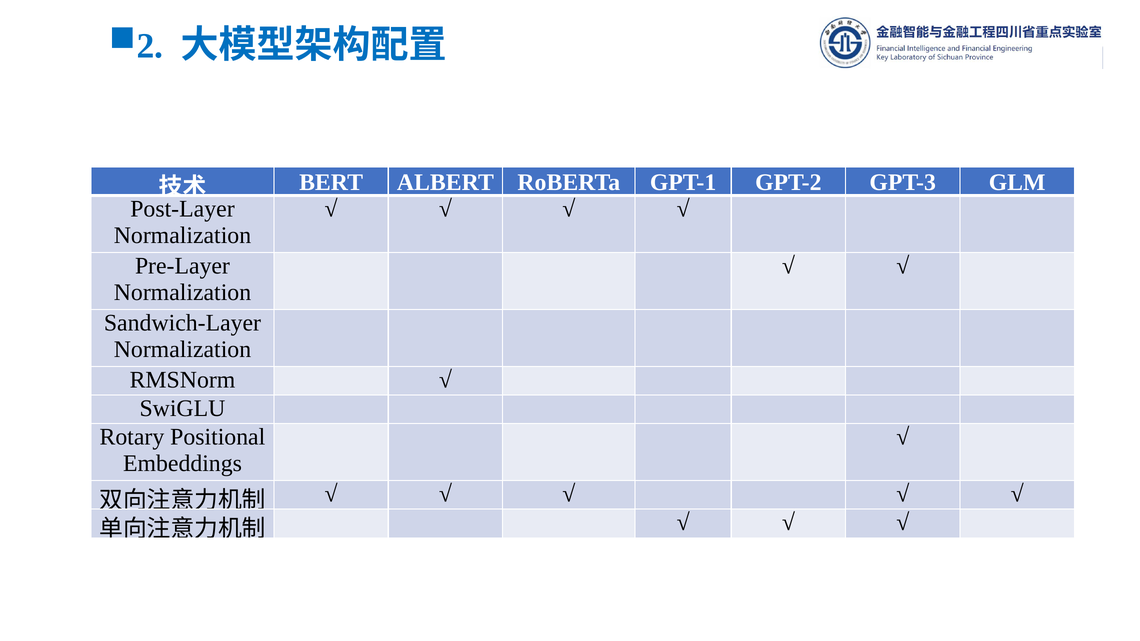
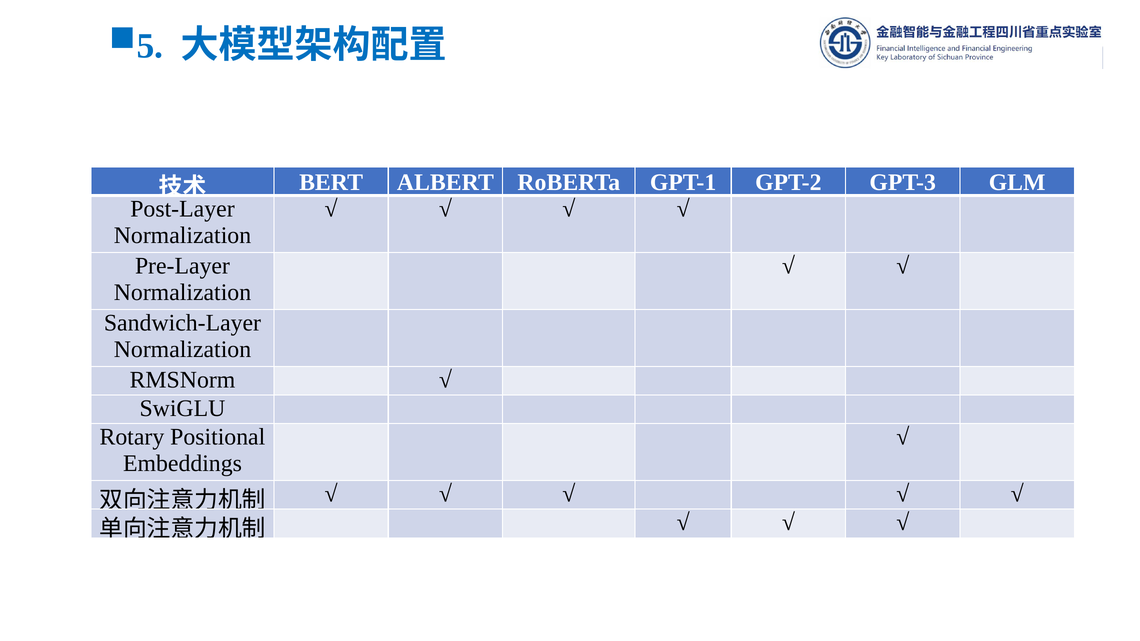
2: 2 -> 5
